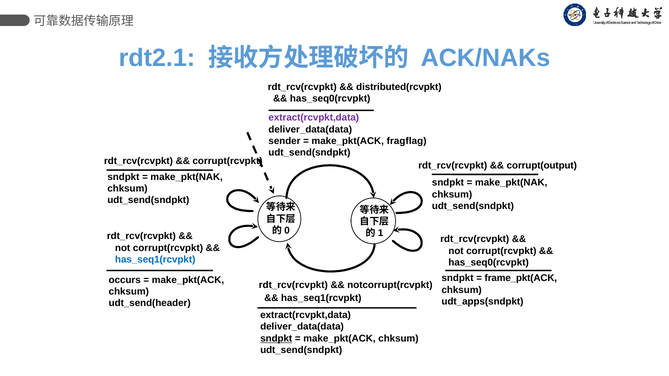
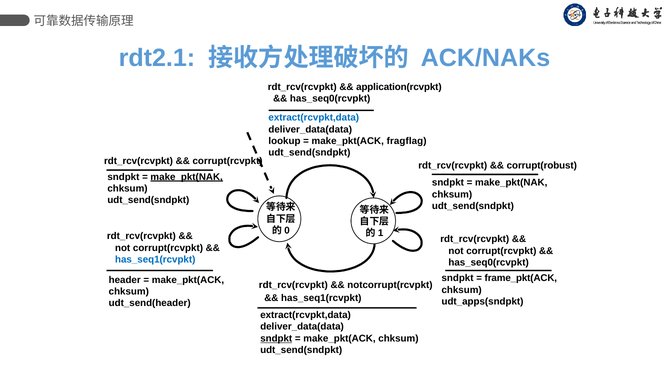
distributed(rcvpkt: distributed(rcvpkt -> application(rcvpkt
extract(rcvpkt,data at (314, 118) colour: purple -> blue
sender: sender -> lookup
corrupt(output: corrupt(output -> corrupt(robust
make_pkt(NAK at (187, 177) underline: none -> present
occurs: occurs -> header
